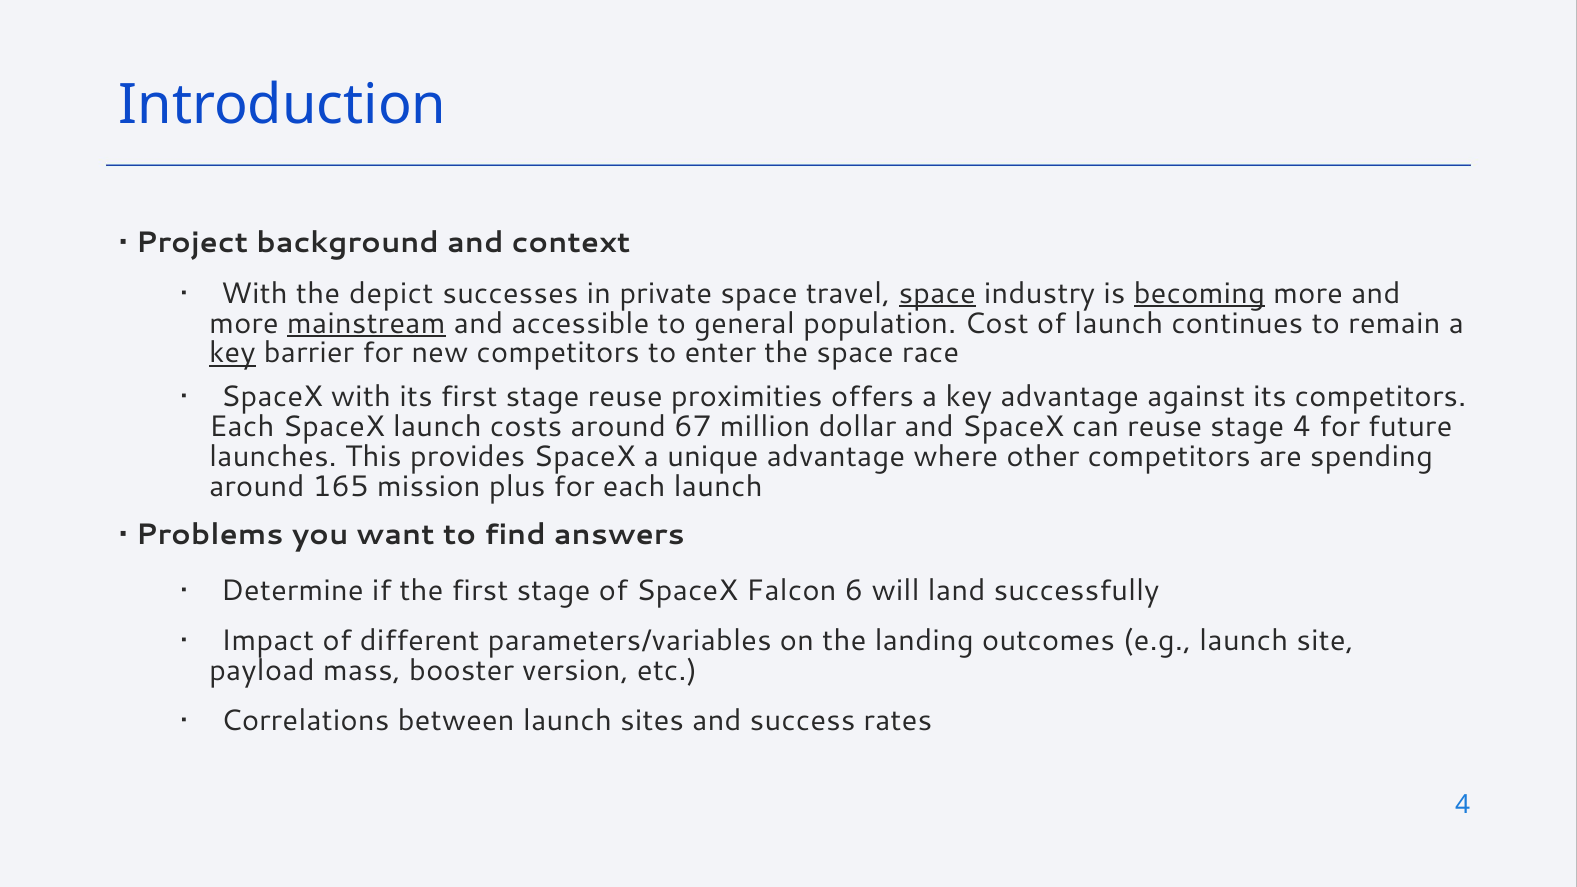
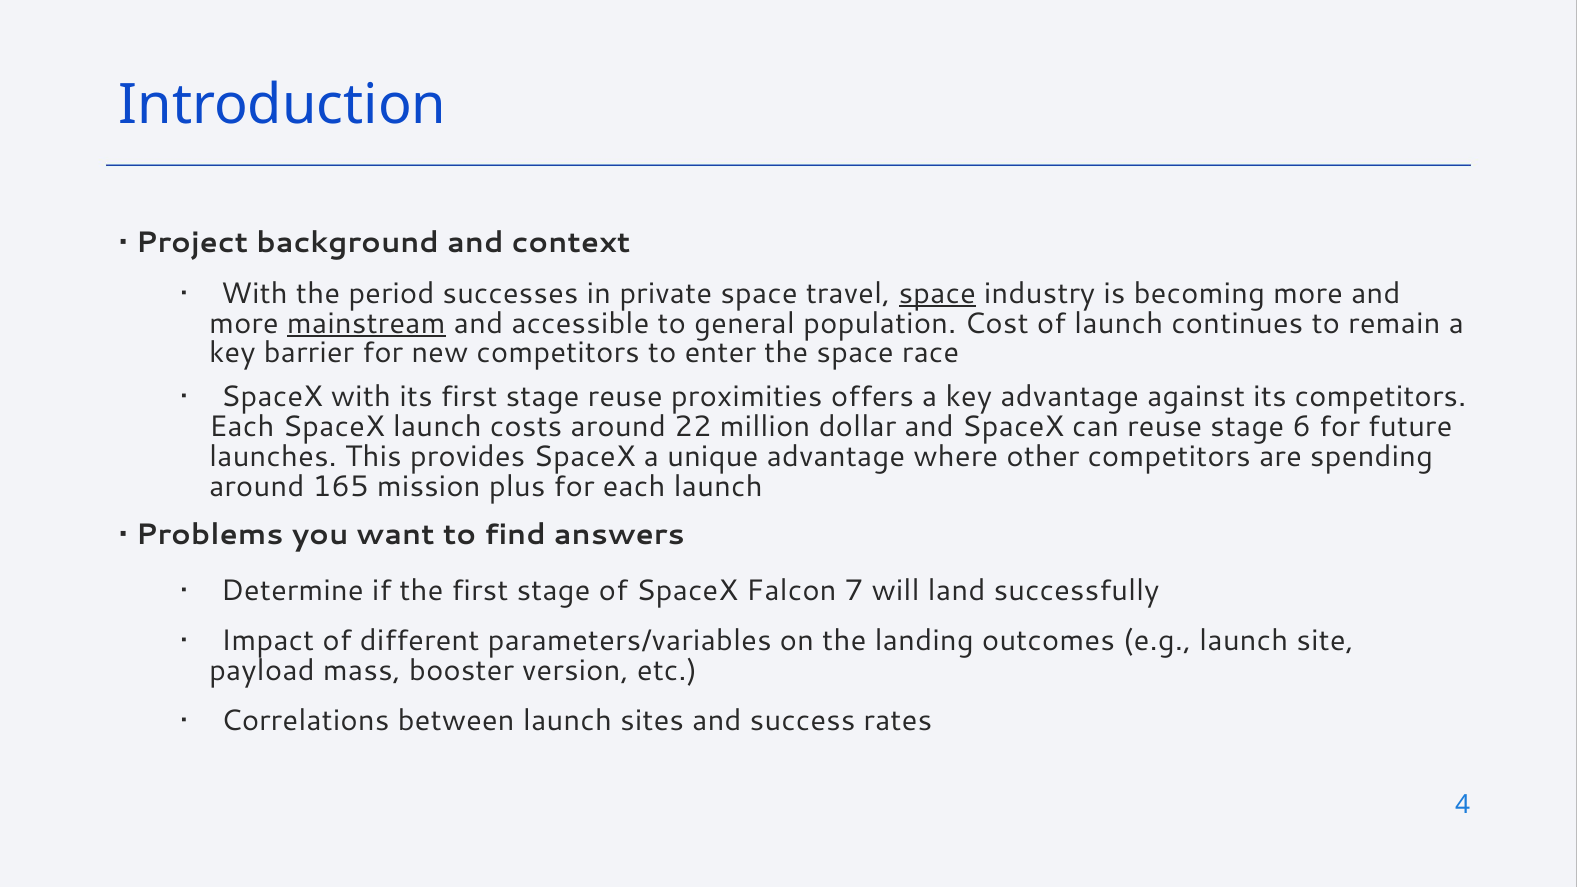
depict: depict -> period
becoming underline: present -> none
key at (232, 353) underline: present -> none
67: 67 -> 22
stage 4: 4 -> 6
6: 6 -> 7
